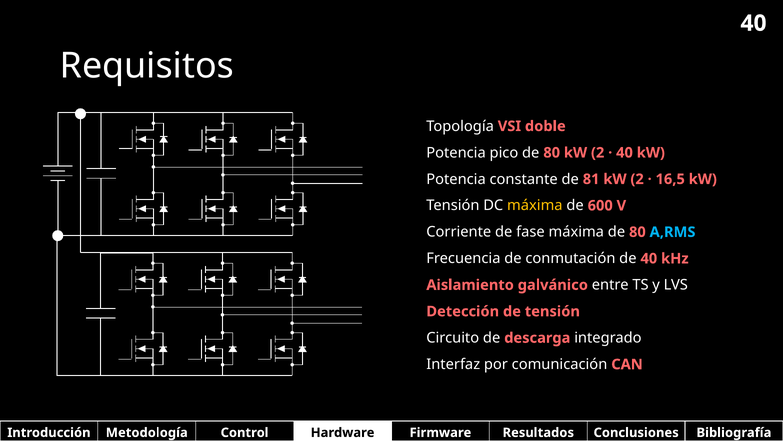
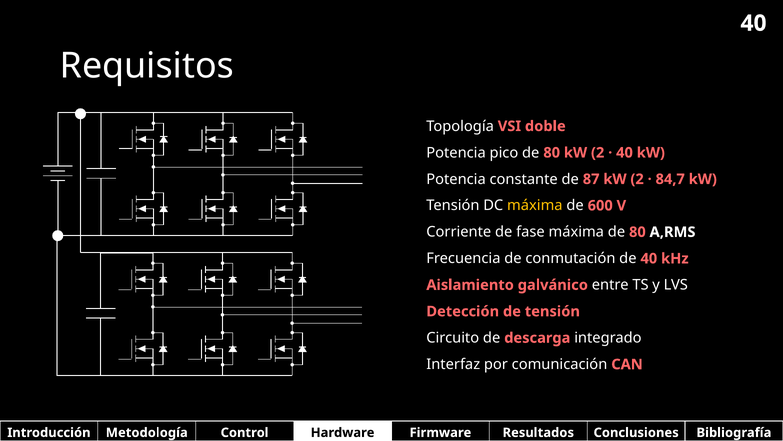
81: 81 -> 87
16,5: 16,5 -> 84,7
A,RMS colour: light blue -> white
